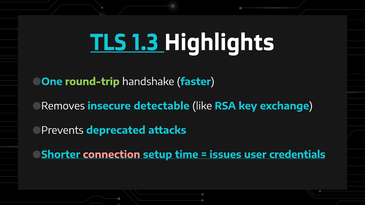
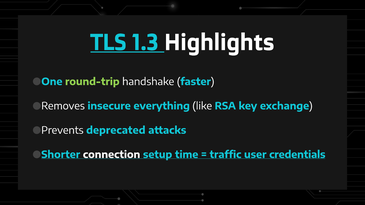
detectable: detectable -> everything
connection colour: pink -> white
issues: issues -> traffic
